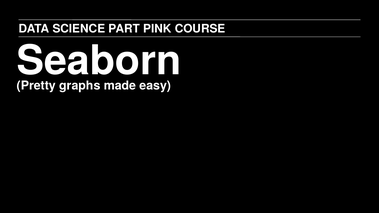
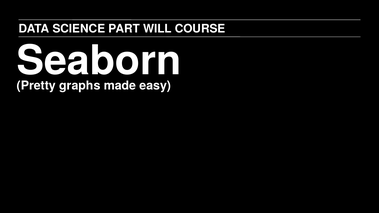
PINK: PINK -> WILL
